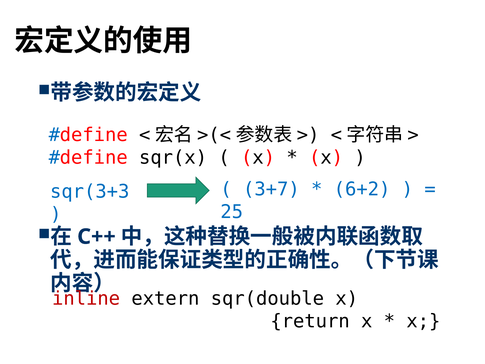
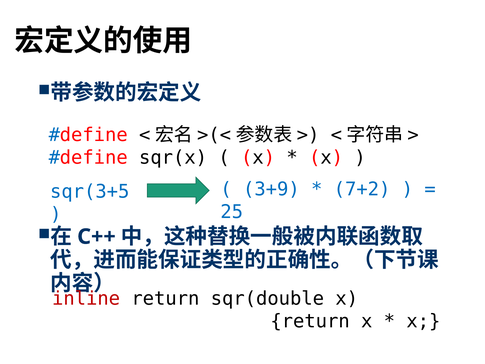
3+7: 3+7 -> 3+9
6+2: 6+2 -> 7+2
sqr(3+3: sqr(3+3 -> sqr(3+5
inline extern: extern -> return
